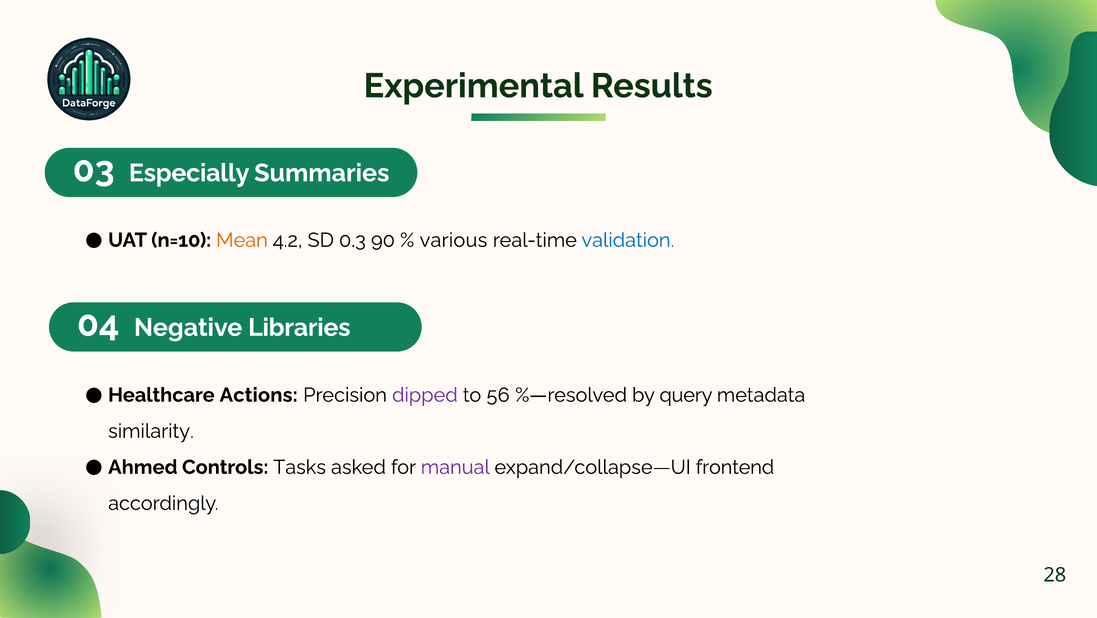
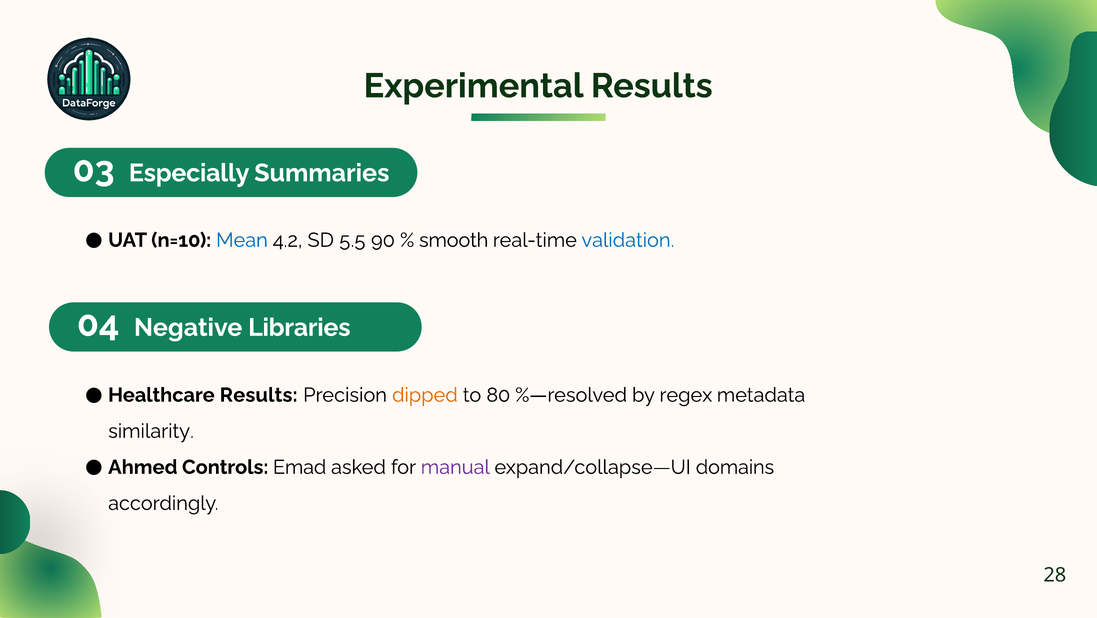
Mean colour: orange -> blue
0.3: 0.3 -> 5.5
various: various -> smooth
Healthcare Actions: Actions -> Results
dipped colour: purple -> orange
56: 56 -> 80
query: query -> regex
Tasks: Tasks -> Emad
frontend: frontend -> domains
